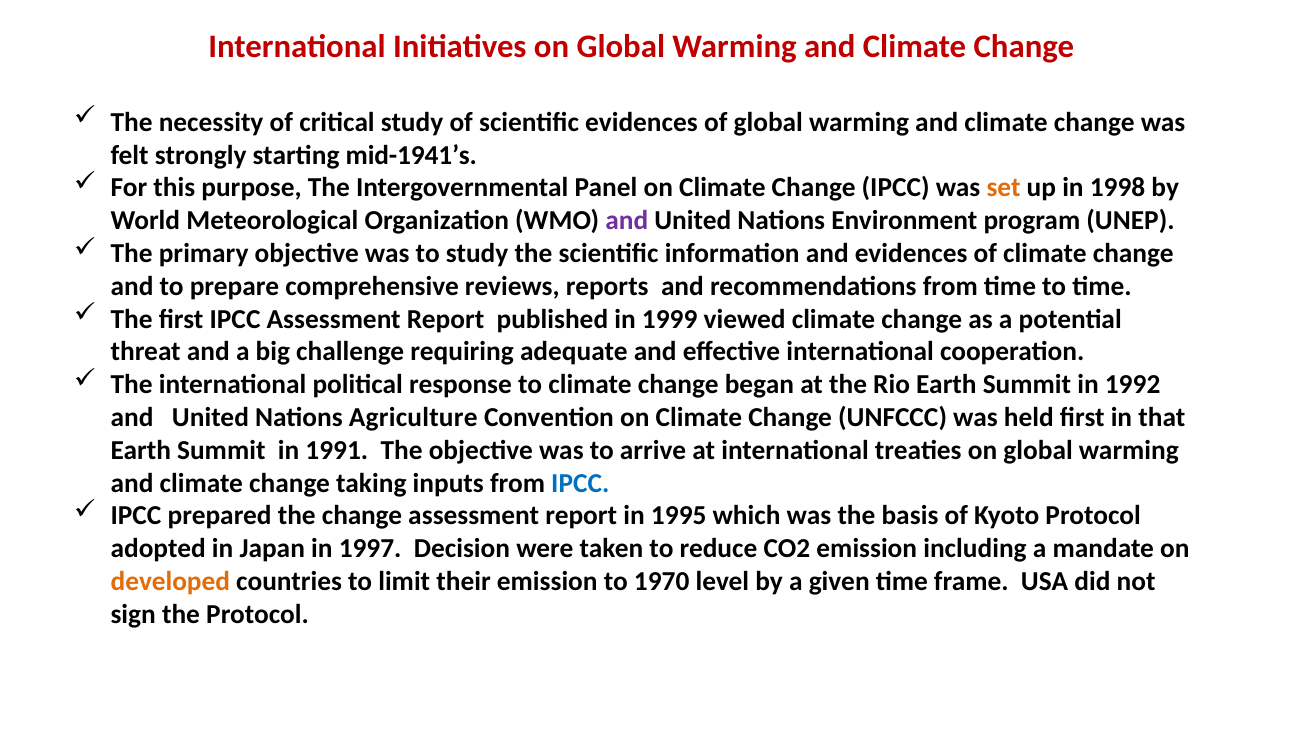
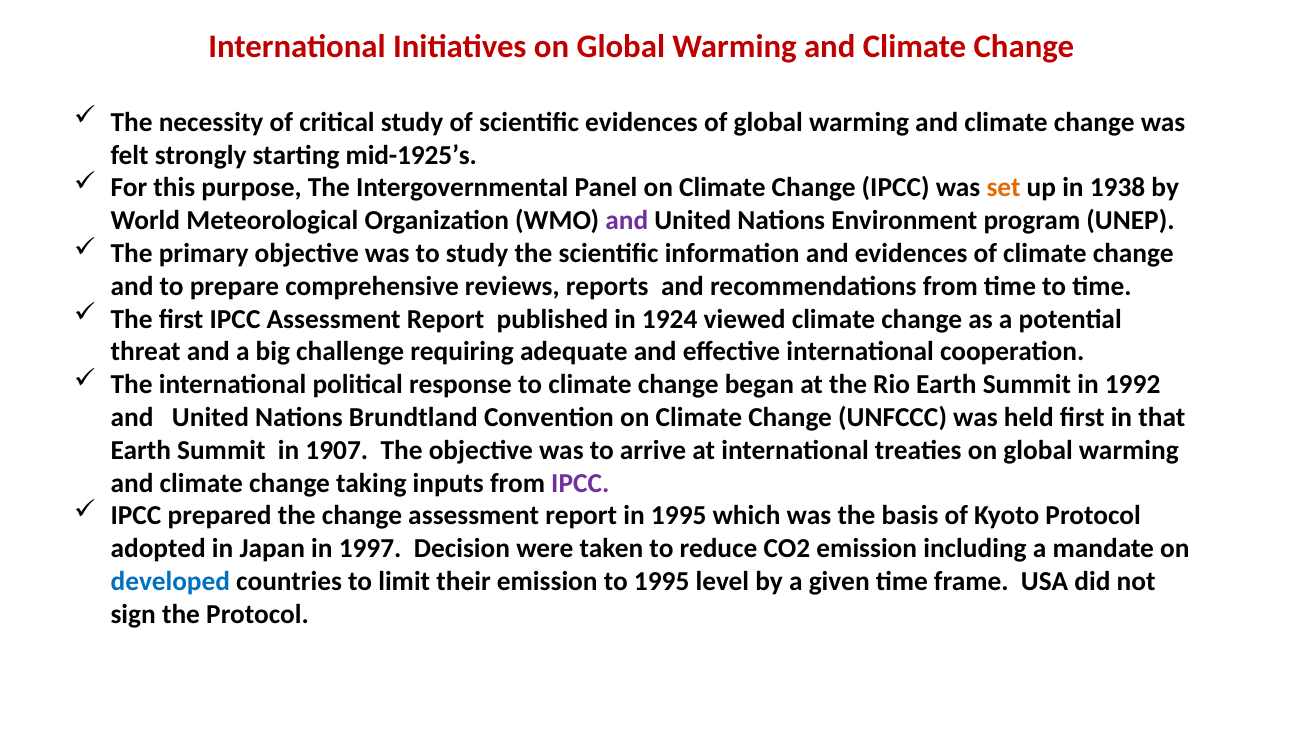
mid-1941’s: mid-1941’s -> mid-1925’s
1998: 1998 -> 1938
1999: 1999 -> 1924
Agriculture: Agriculture -> Brundtland
1991: 1991 -> 1907
IPCC at (580, 483) colour: blue -> purple
developed colour: orange -> blue
to 1970: 1970 -> 1995
